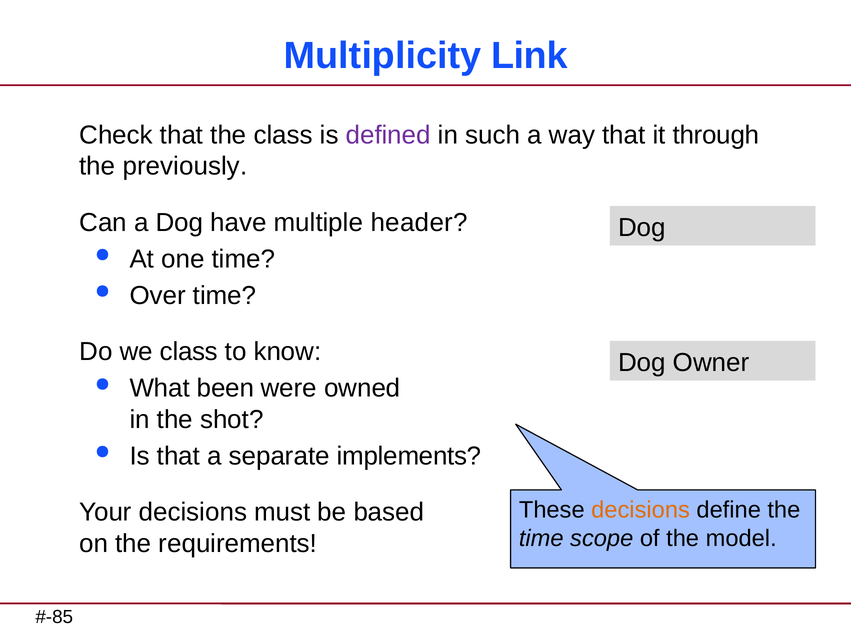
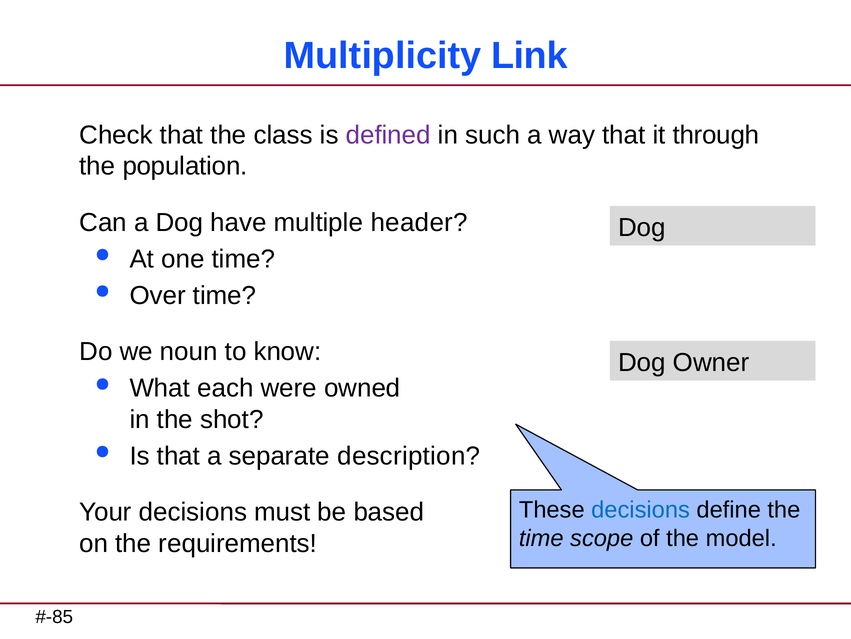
previously: previously -> population
we class: class -> noun
been: been -> each
implements: implements -> description
decisions at (641, 509) colour: orange -> blue
